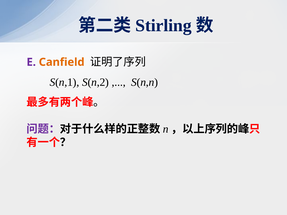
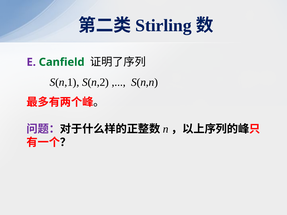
Canﬁeld colour: orange -> green
